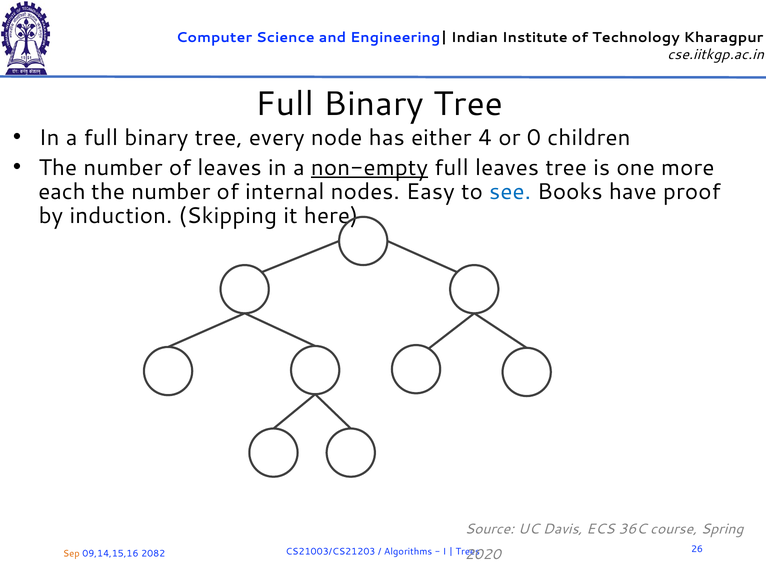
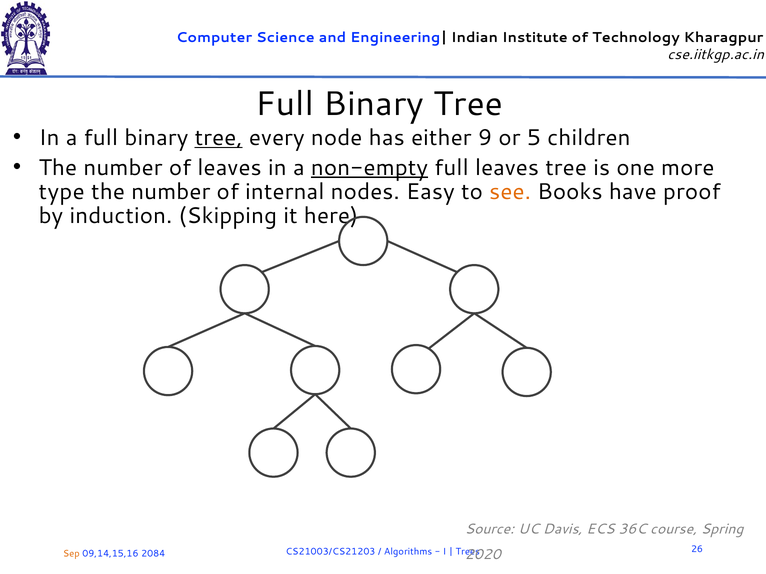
tree at (219, 138) underline: none -> present
4: 4 -> 9
0: 0 -> 5
each: each -> type
see colour: blue -> orange
2082: 2082 -> 2084
